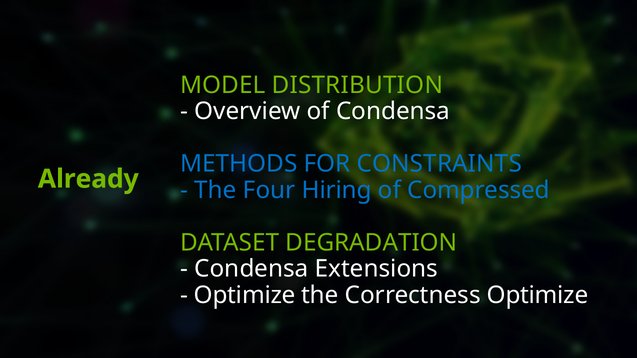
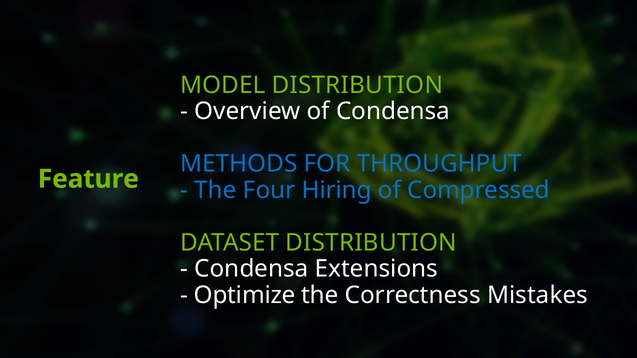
CONSTRAINTS: CONSTRAINTS -> THROUGHPUT
Already: Already -> Feature
DATASET DEGRADATION: DEGRADATION -> DISTRIBUTION
Correctness Optimize: Optimize -> Mistakes
